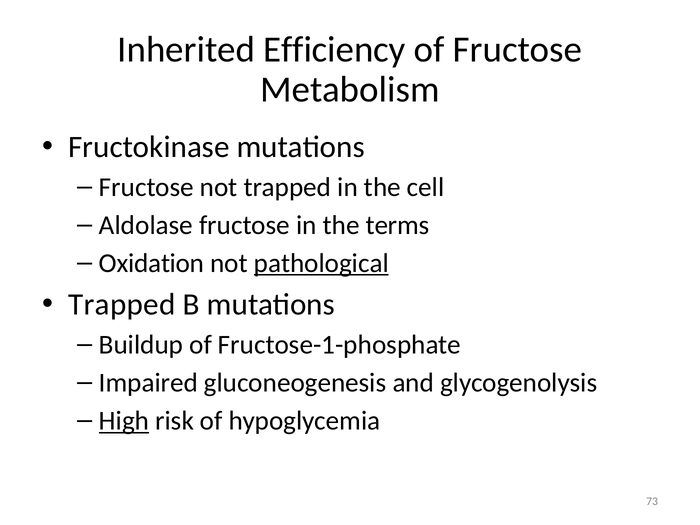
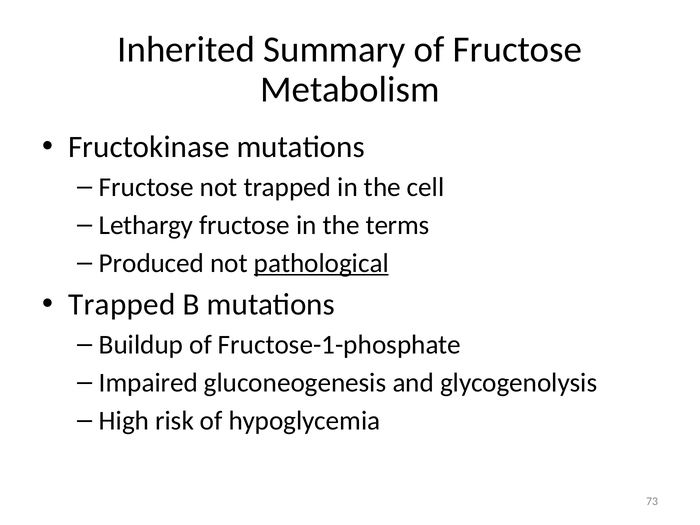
Efficiency: Efficiency -> Summary
Aldolase: Aldolase -> Lethargy
Oxidation: Oxidation -> Produced
High underline: present -> none
